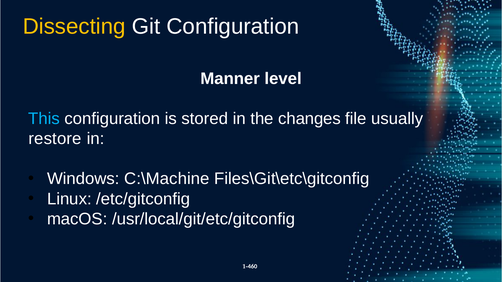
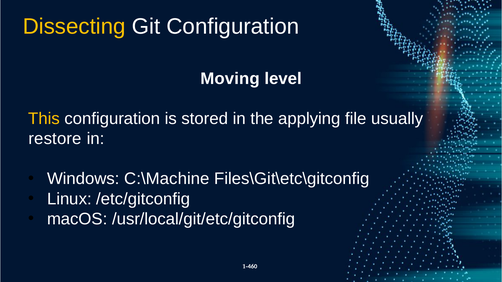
Manner: Manner -> Moving
This colour: light blue -> yellow
changes: changes -> applying
